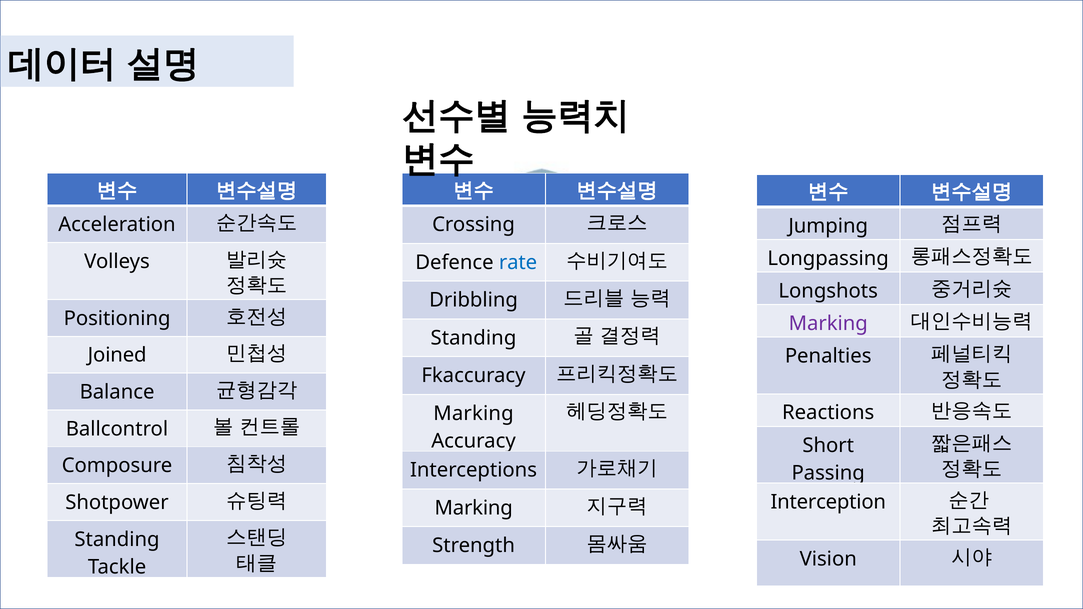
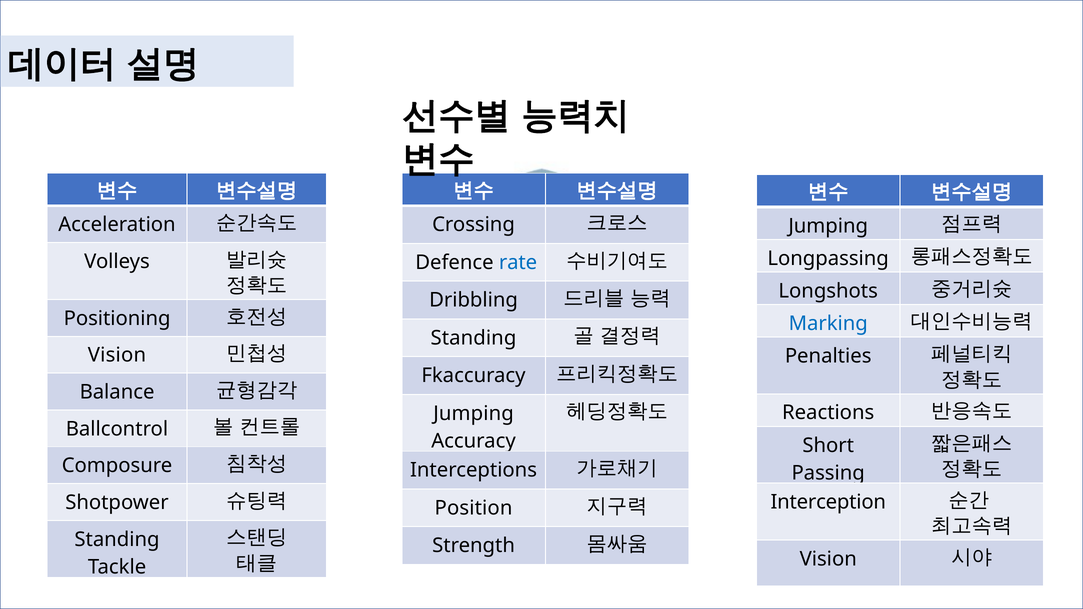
Marking at (828, 324) colour: purple -> blue
Joined at (117, 355): Joined -> Vision
Marking at (474, 413): Marking -> Jumping
Marking at (474, 508): Marking -> Position
